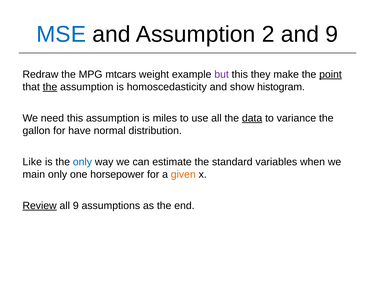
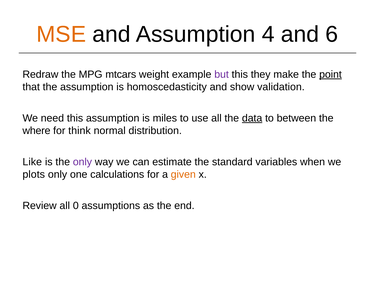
MSE colour: blue -> orange
2: 2 -> 4
and 9: 9 -> 6
the at (50, 87) underline: present -> none
histogram: histogram -> validation
variance: variance -> between
gallon: gallon -> where
have: have -> think
only at (82, 162) colour: blue -> purple
main: main -> plots
horsepower: horsepower -> calculations
Review underline: present -> none
all 9: 9 -> 0
